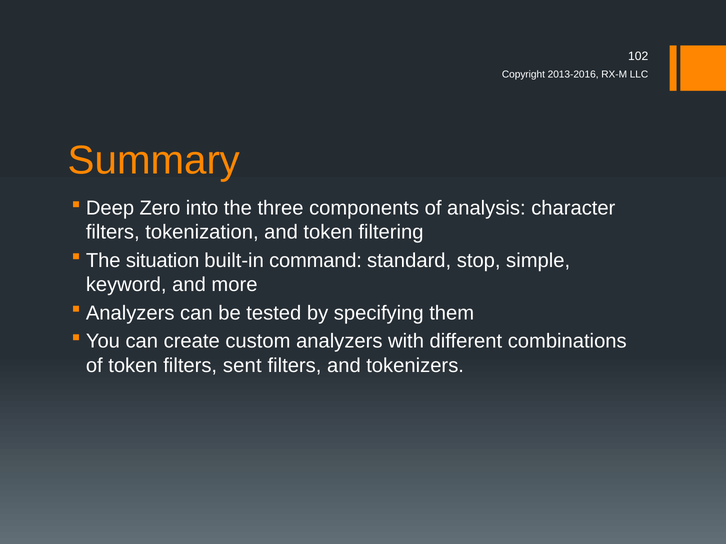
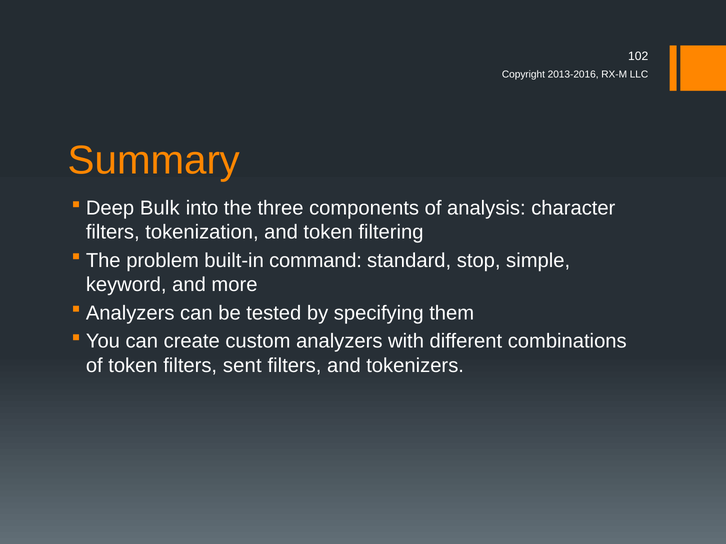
Zero: Zero -> Bulk
situation: situation -> problem
